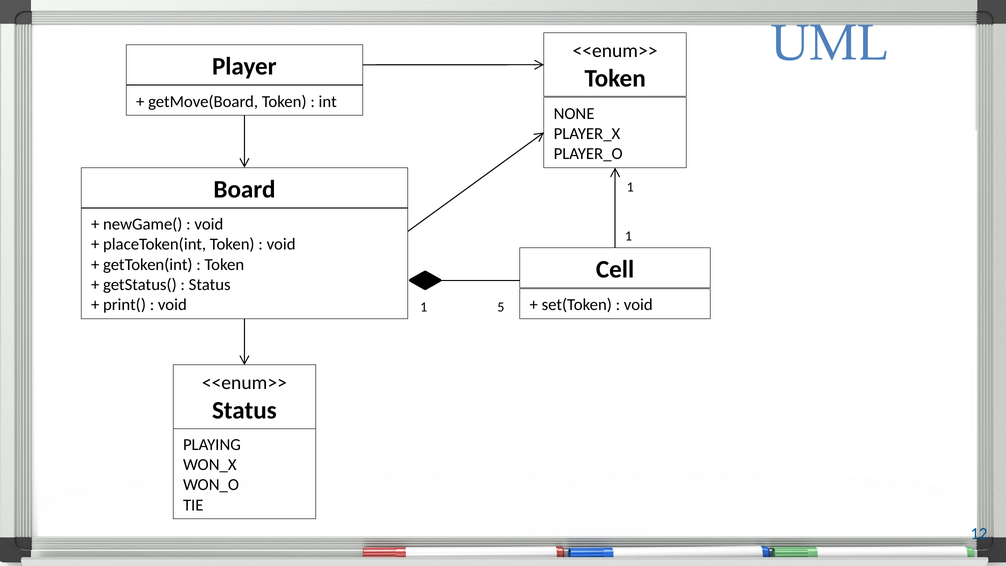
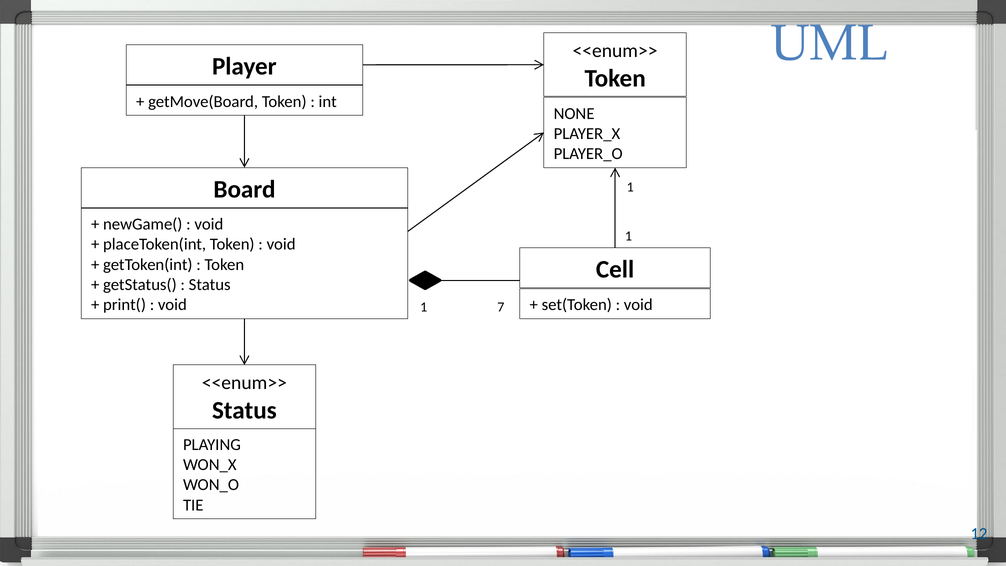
5: 5 -> 7
